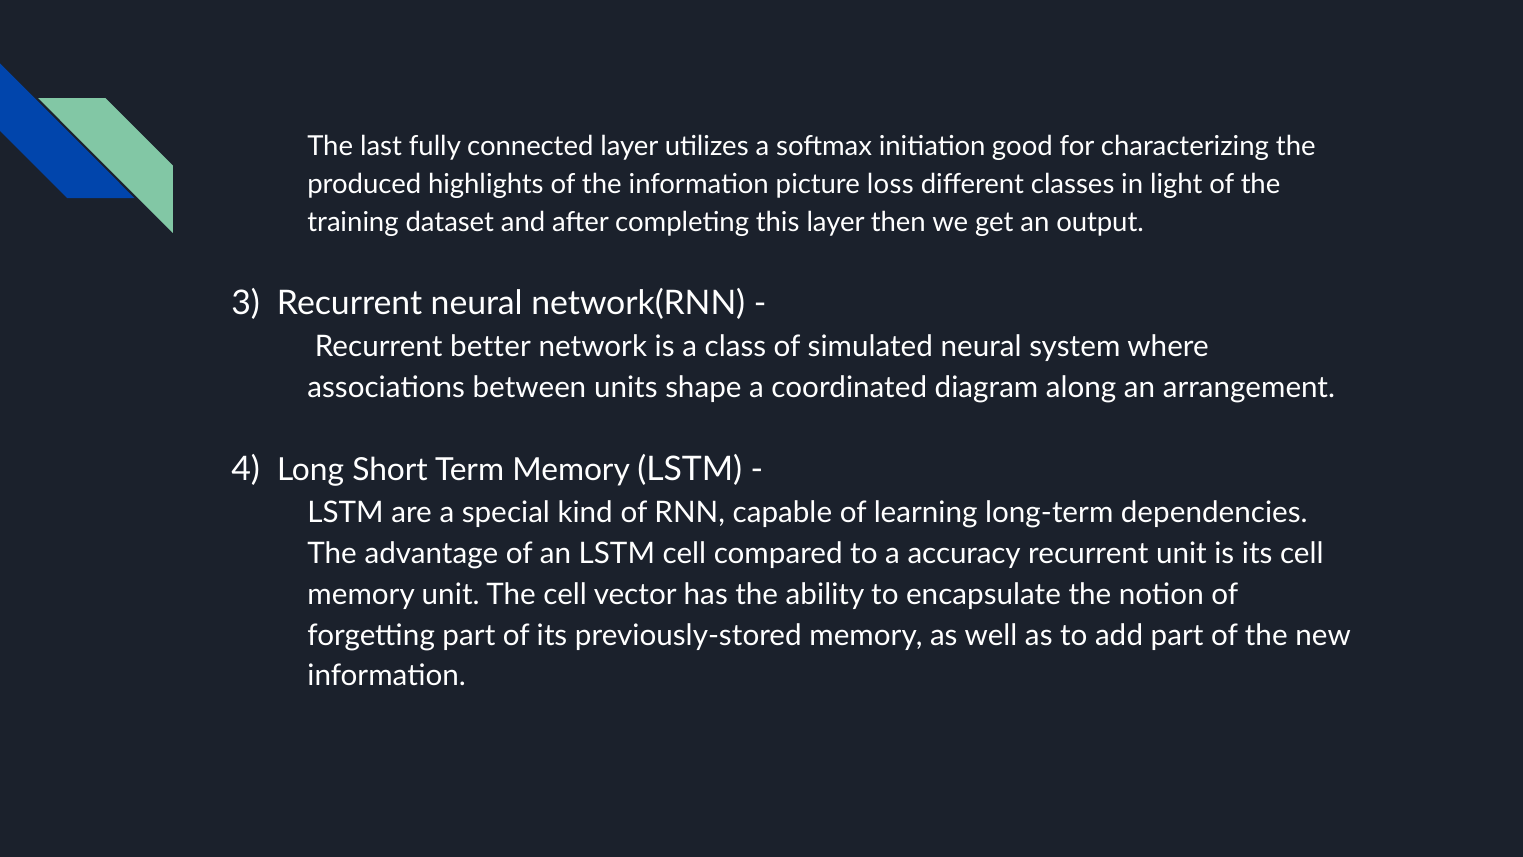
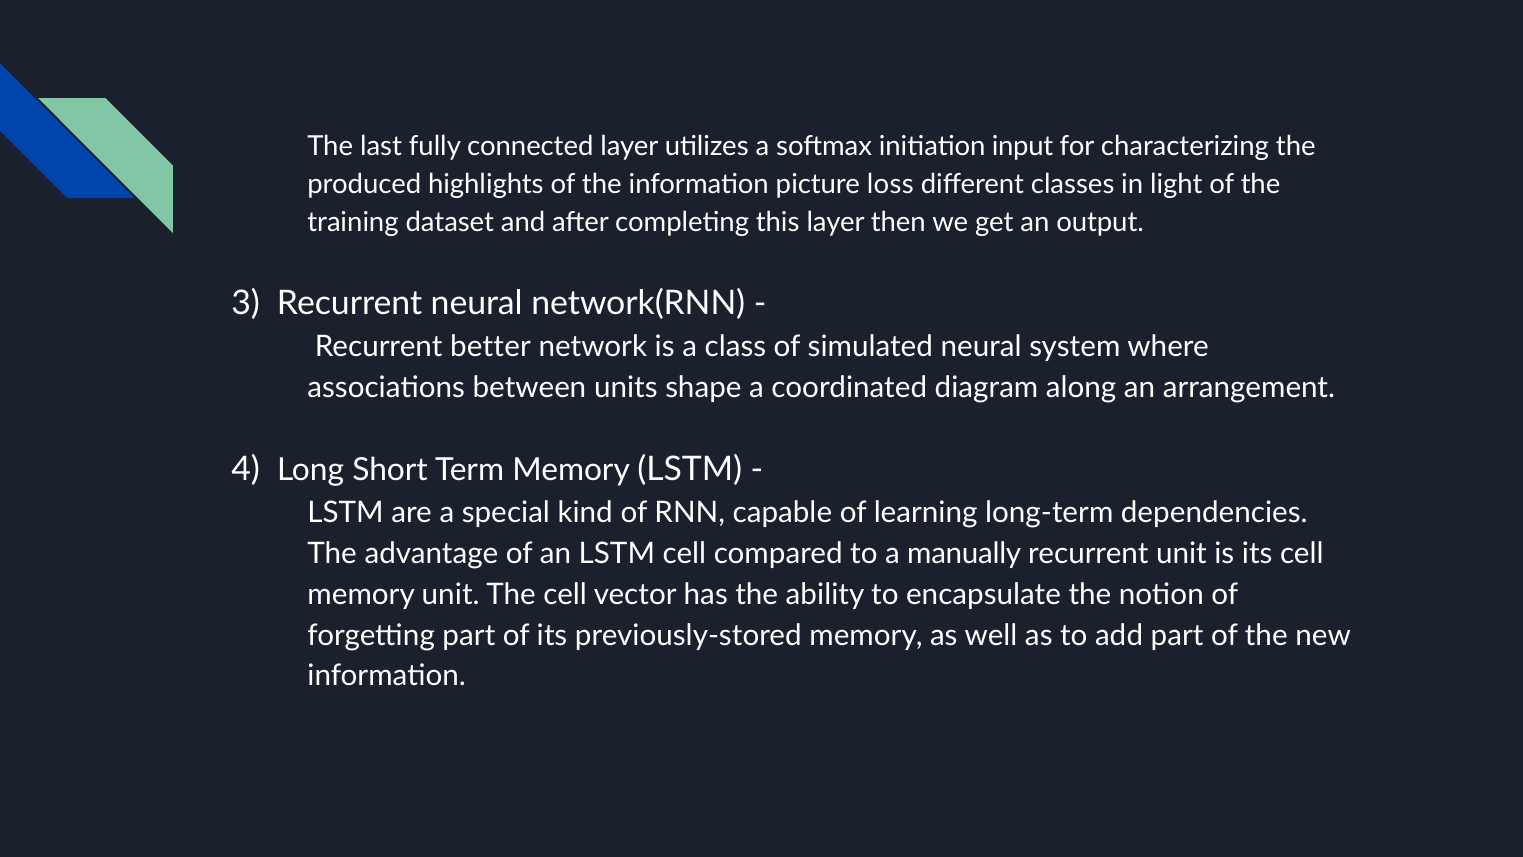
good: good -> input
accuracy: accuracy -> manually
